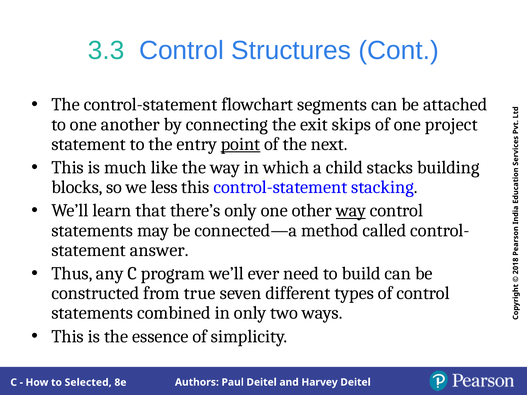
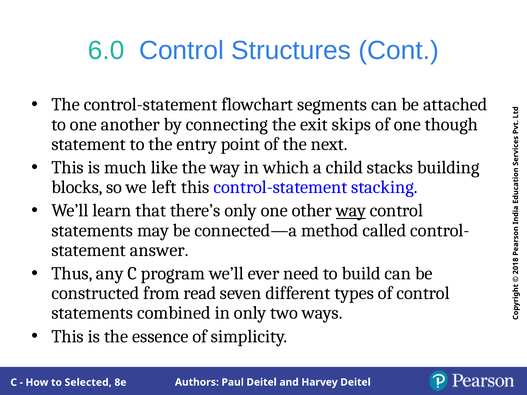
3.3: 3.3 -> 6.0
project: project -> though
point underline: present -> none
less: less -> left
true: true -> read
